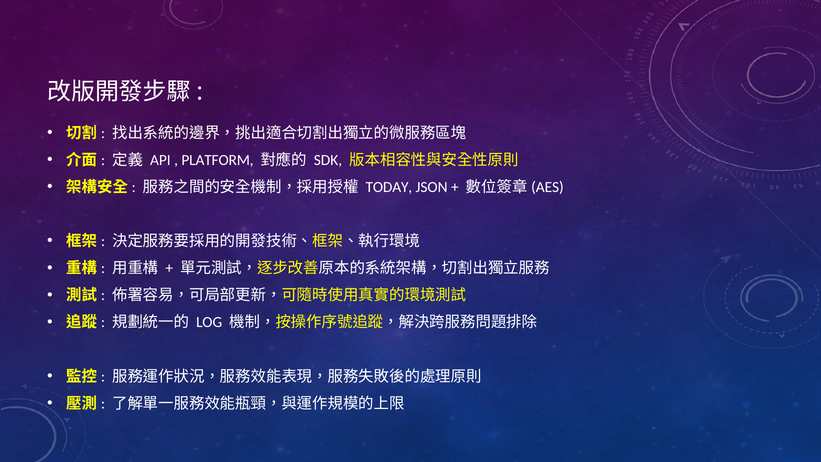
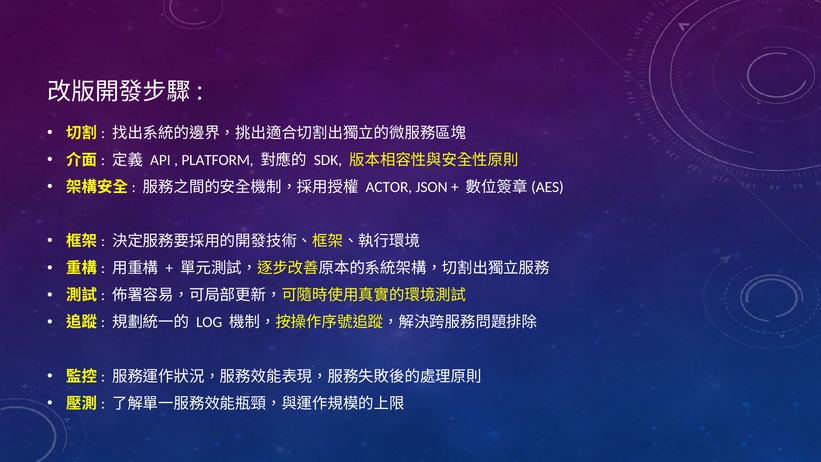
TODAY: TODAY -> ACTOR
